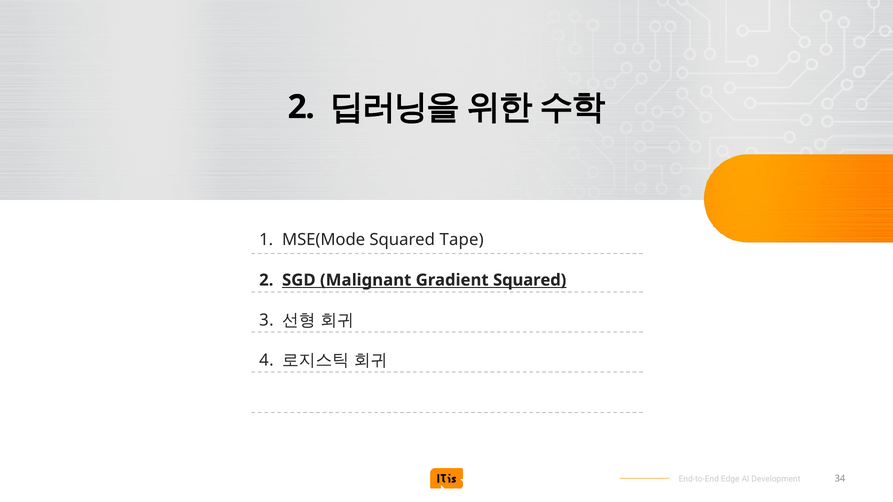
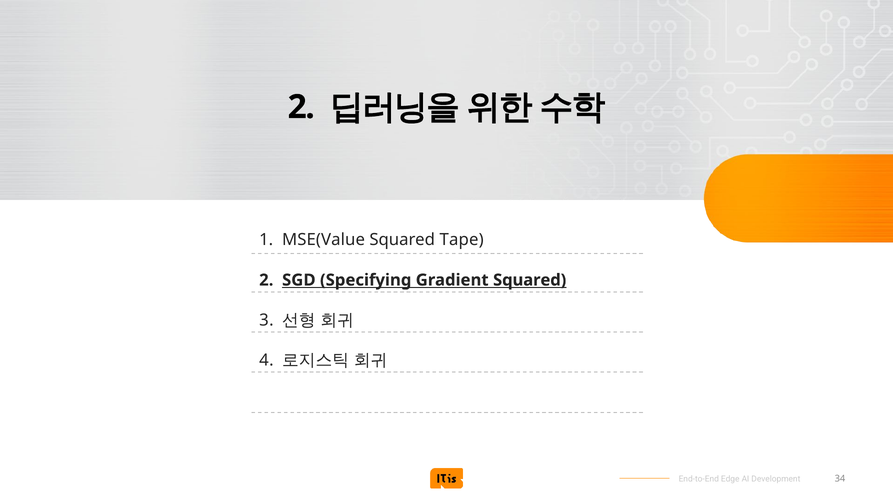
MSE(Mode: MSE(Mode -> MSE(Value
Malignant: Malignant -> Specifying
